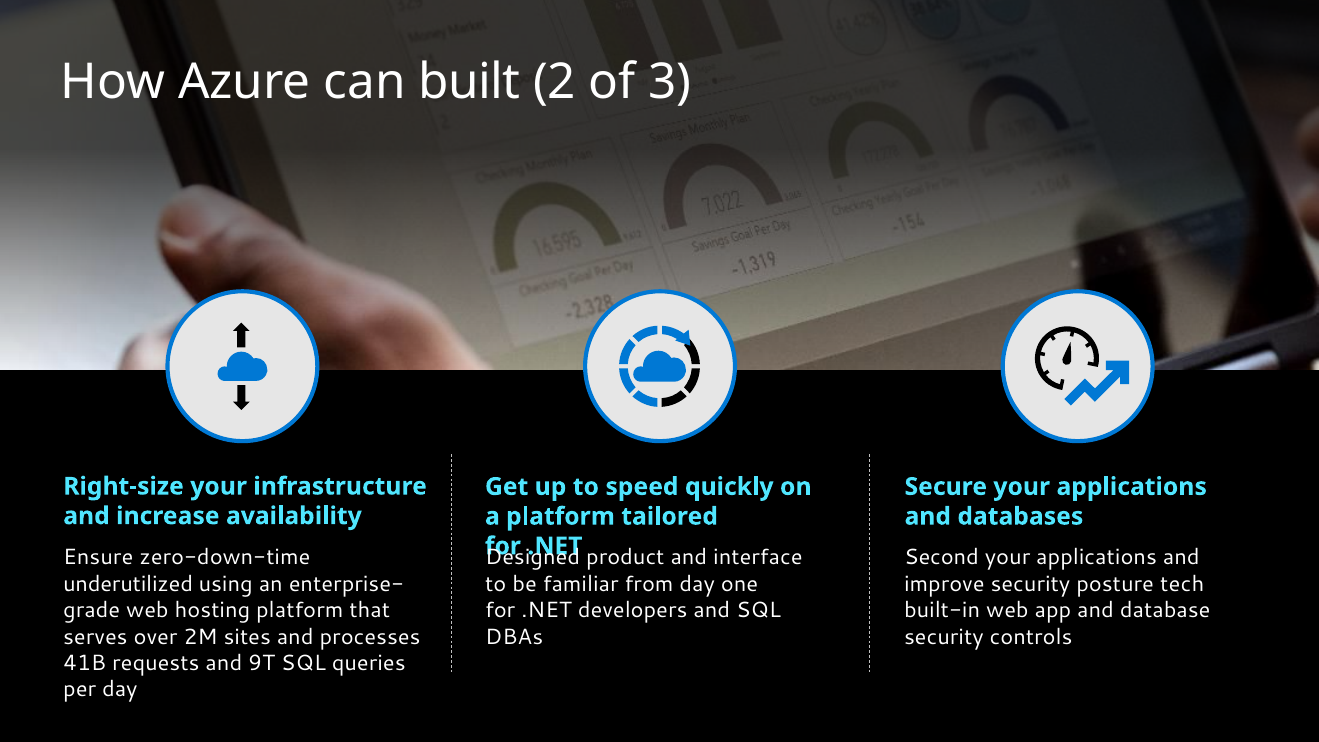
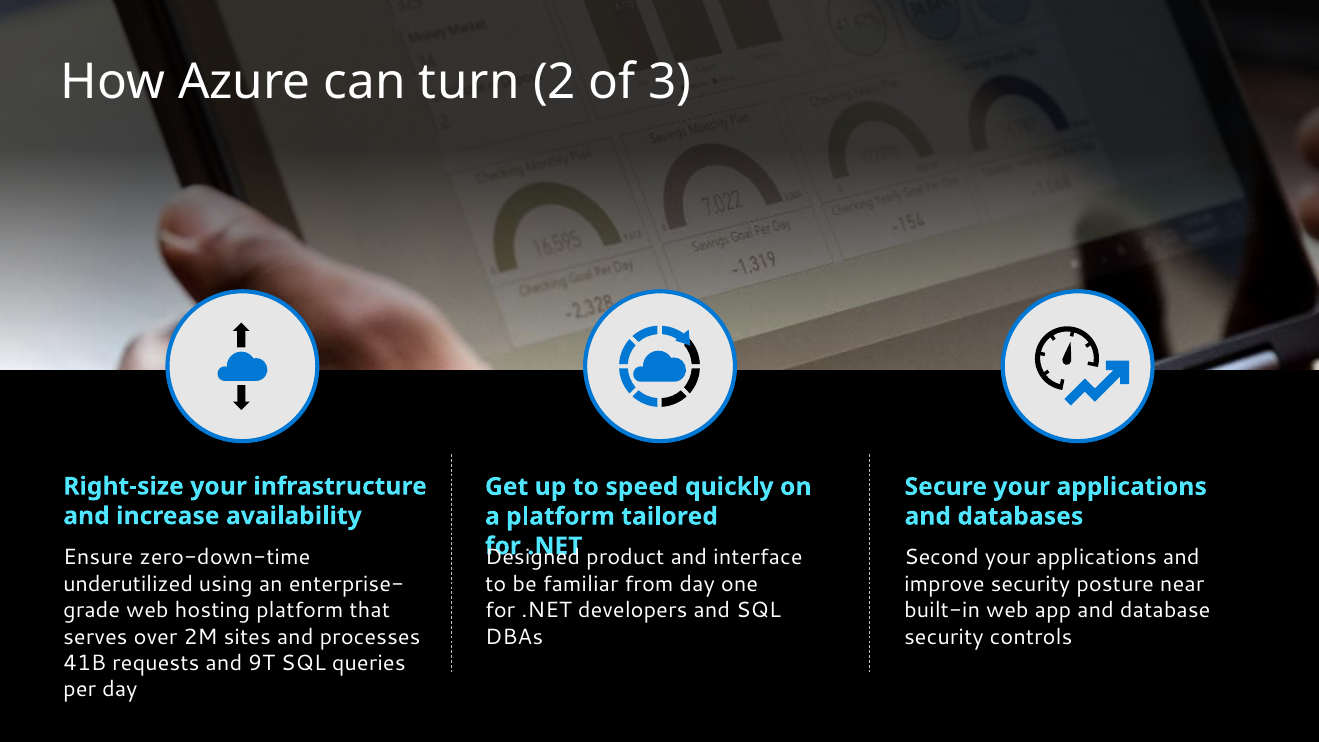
built: built -> turn
tech: tech -> near
